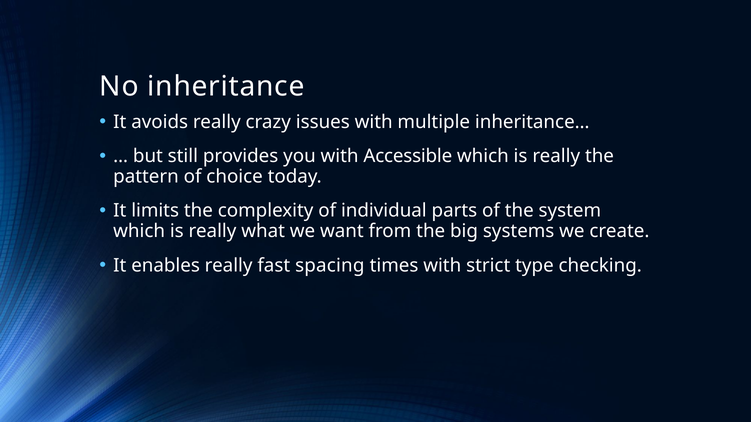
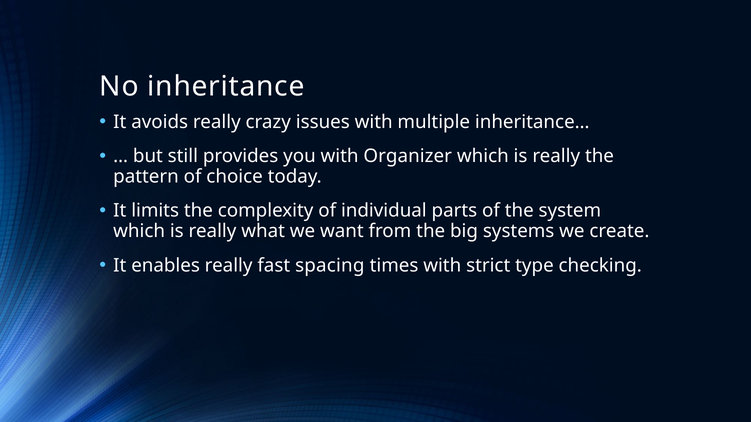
Accessible: Accessible -> Organizer
